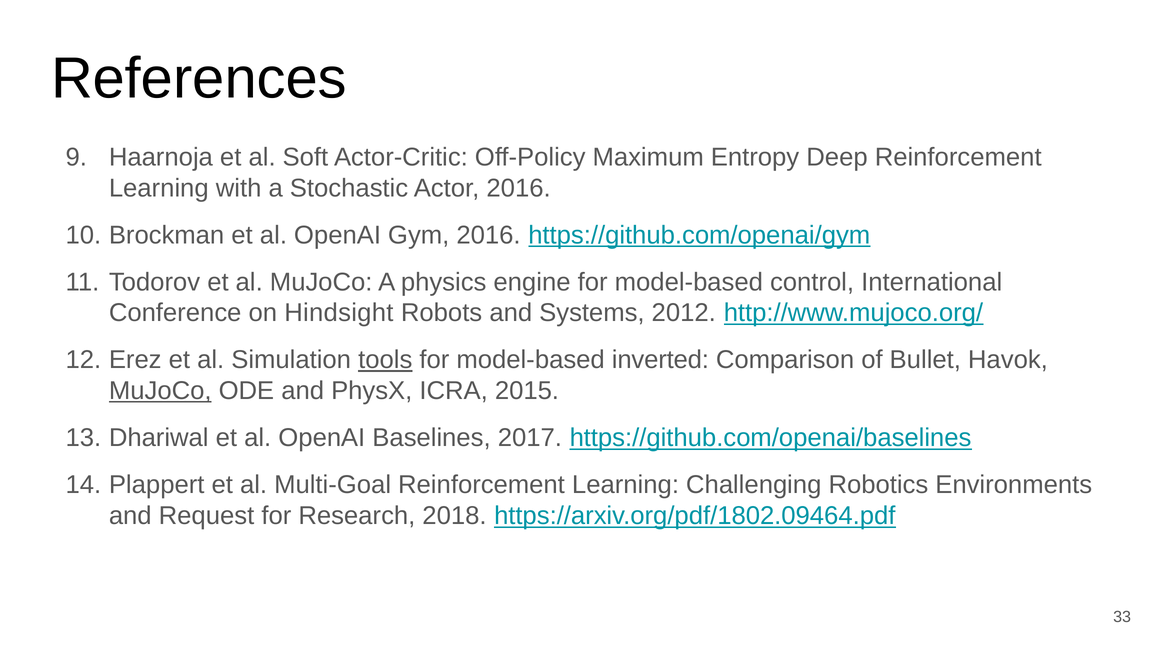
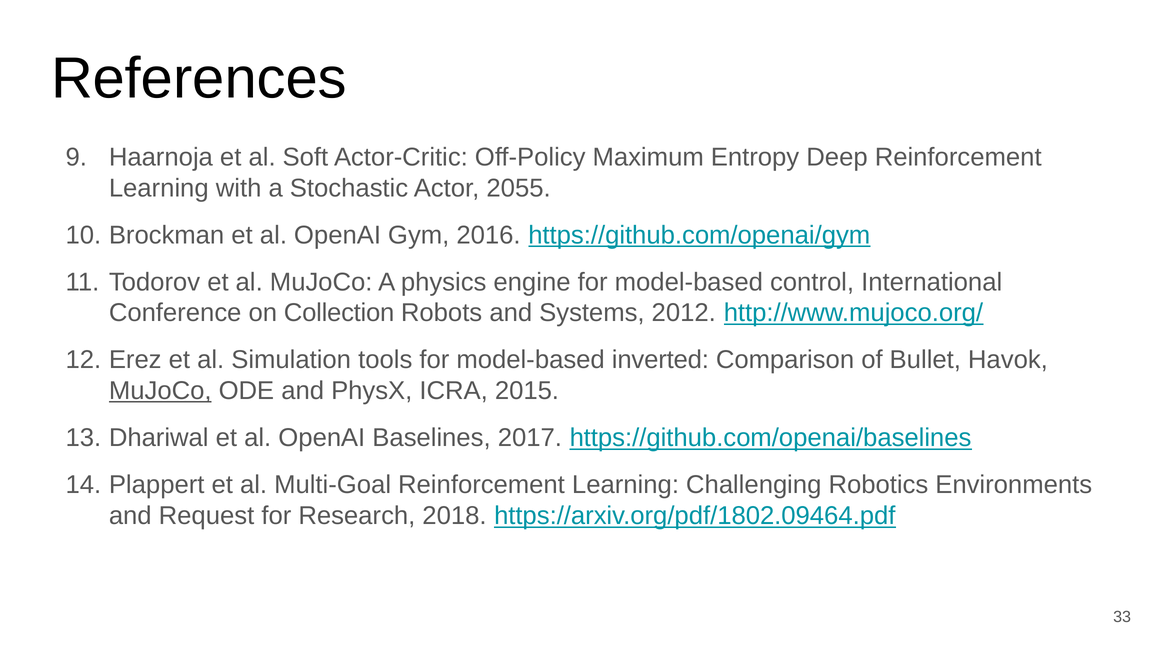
Actor 2016: 2016 -> 2055
Hindsight: Hindsight -> Collection
tools underline: present -> none
